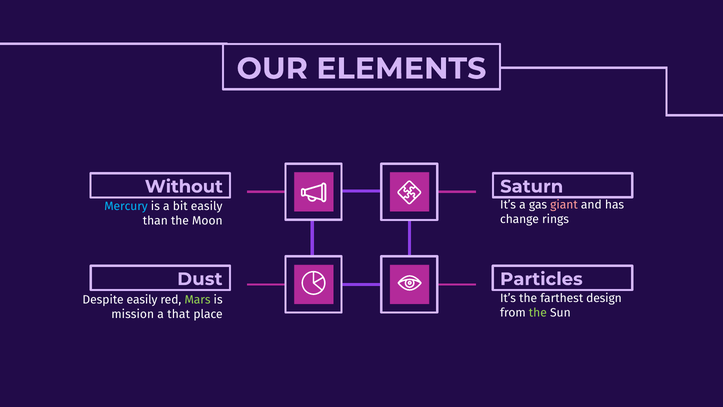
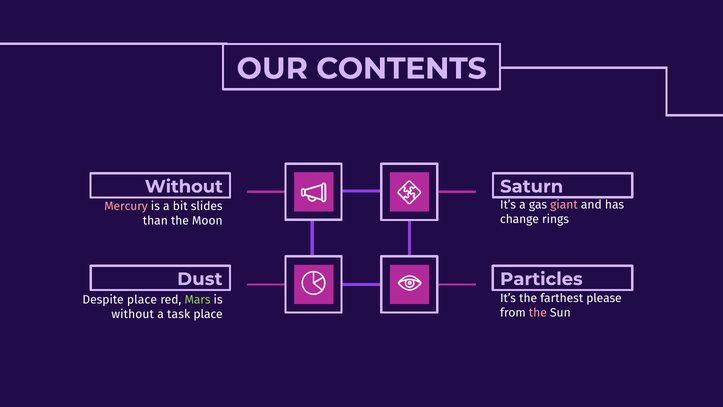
ELEMENTS: ELEMENTS -> CONTENTS
Mercury colour: light blue -> pink
bit easily: easily -> slides
design: design -> please
Despite easily: easily -> place
the at (538, 313) colour: light green -> pink
mission at (133, 314): mission -> without
that: that -> task
